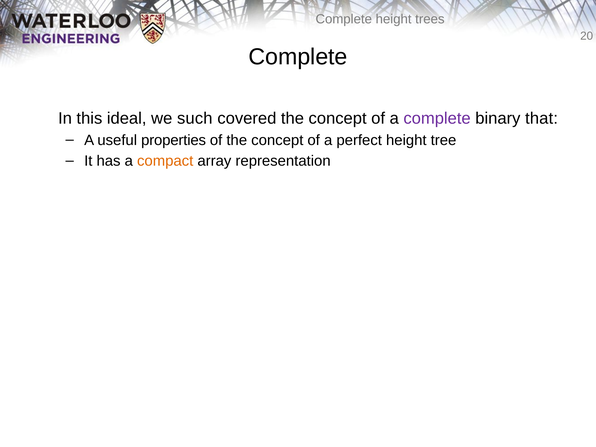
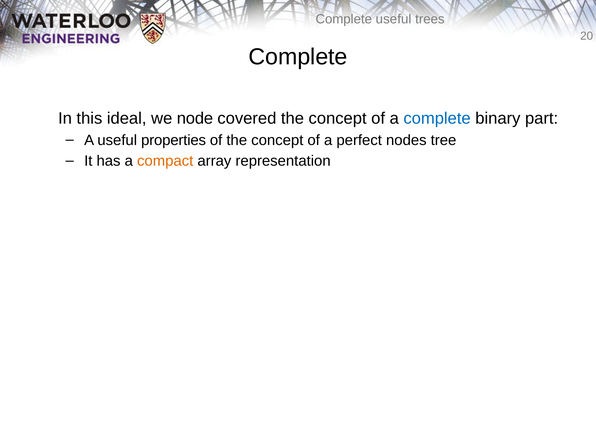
Complete height: height -> useful
such: such -> node
complete at (437, 118) colour: purple -> blue
that: that -> part
perfect height: height -> nodes
